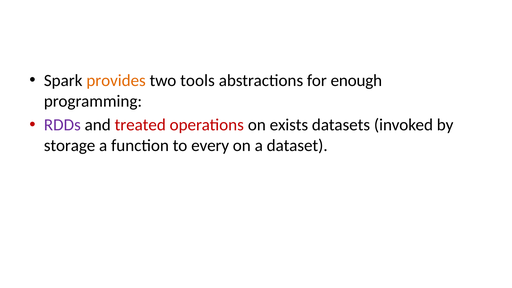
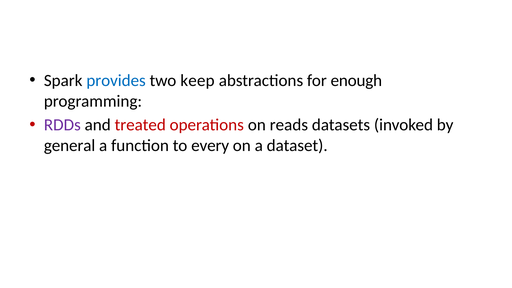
provides colour: orange -> blue
tools: tools -> keep
exists: exists -> reads
storage: storage -> general
